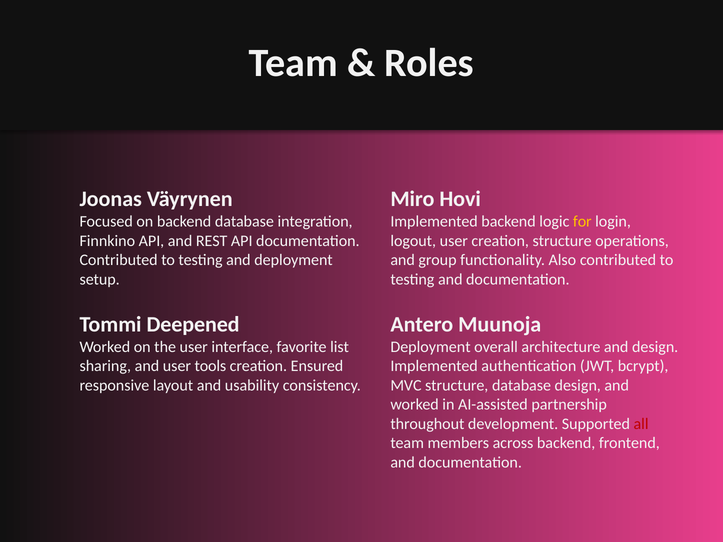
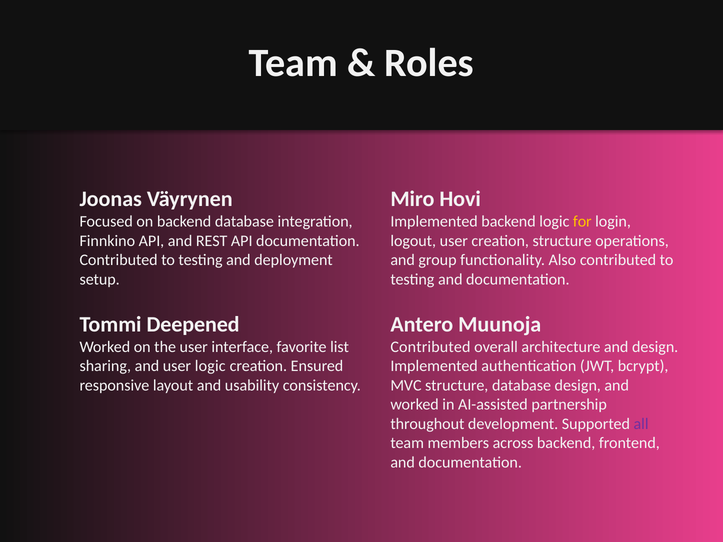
Deployment at (431, 347): Deployment -> Contributed
user tools: tools -> logic
all colour: red -> purple
